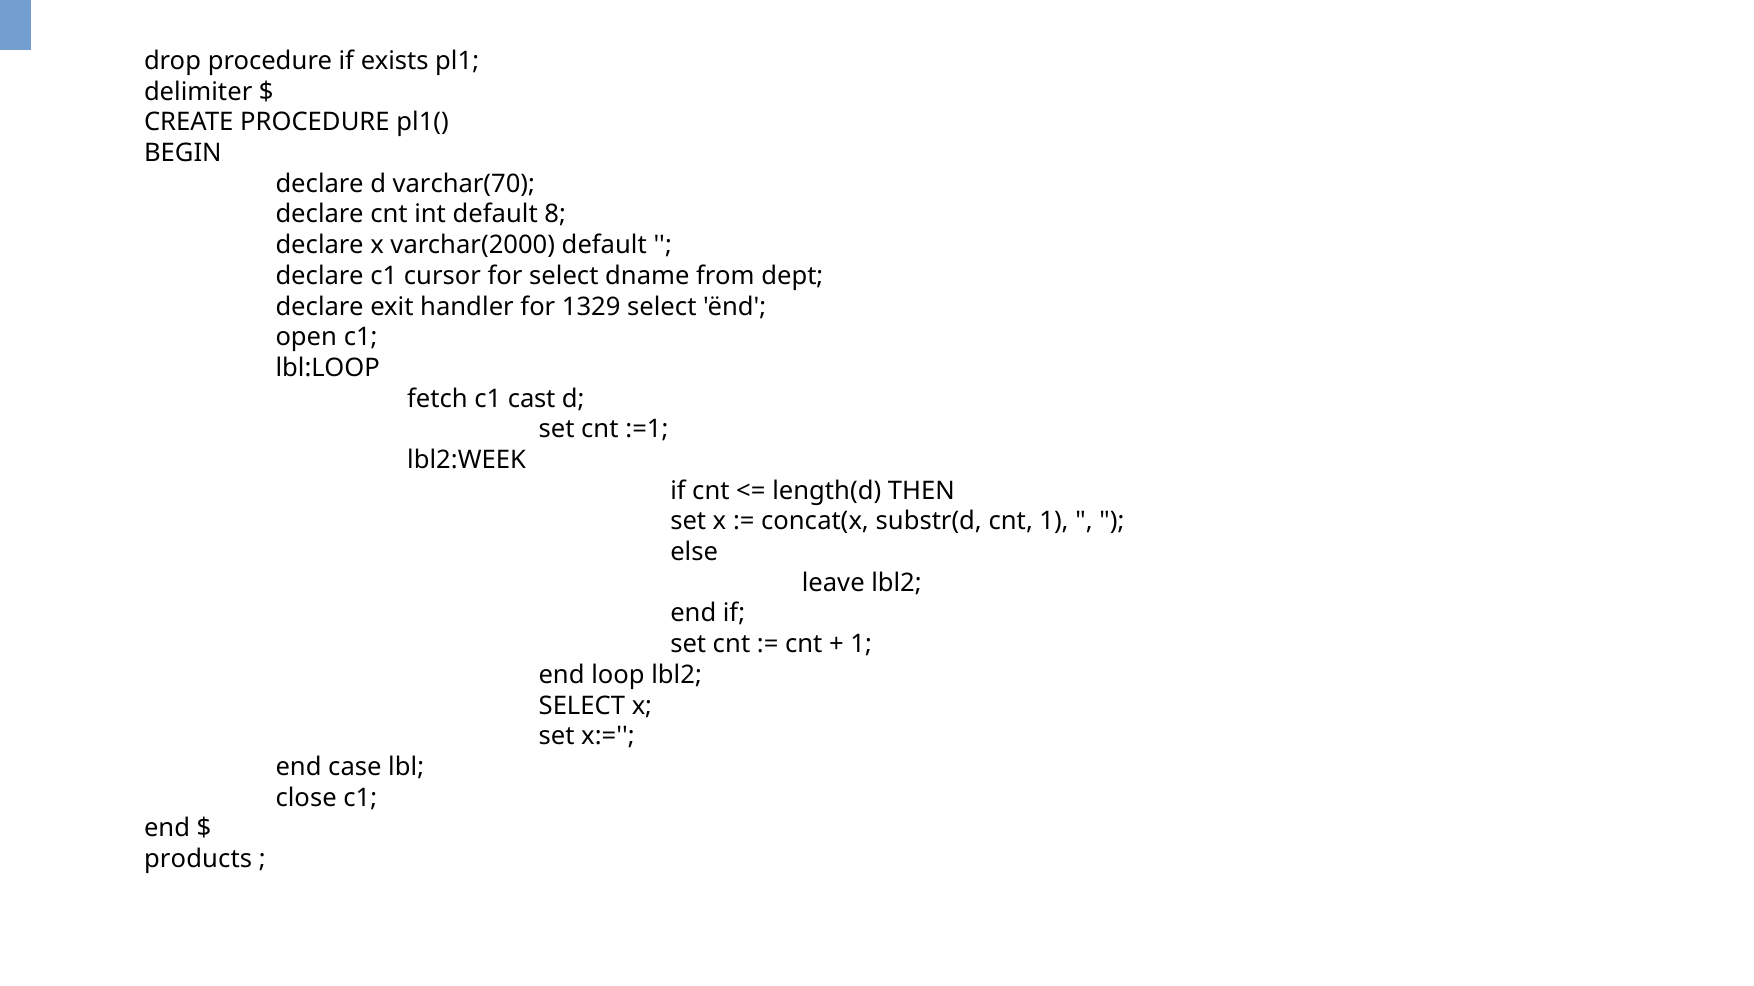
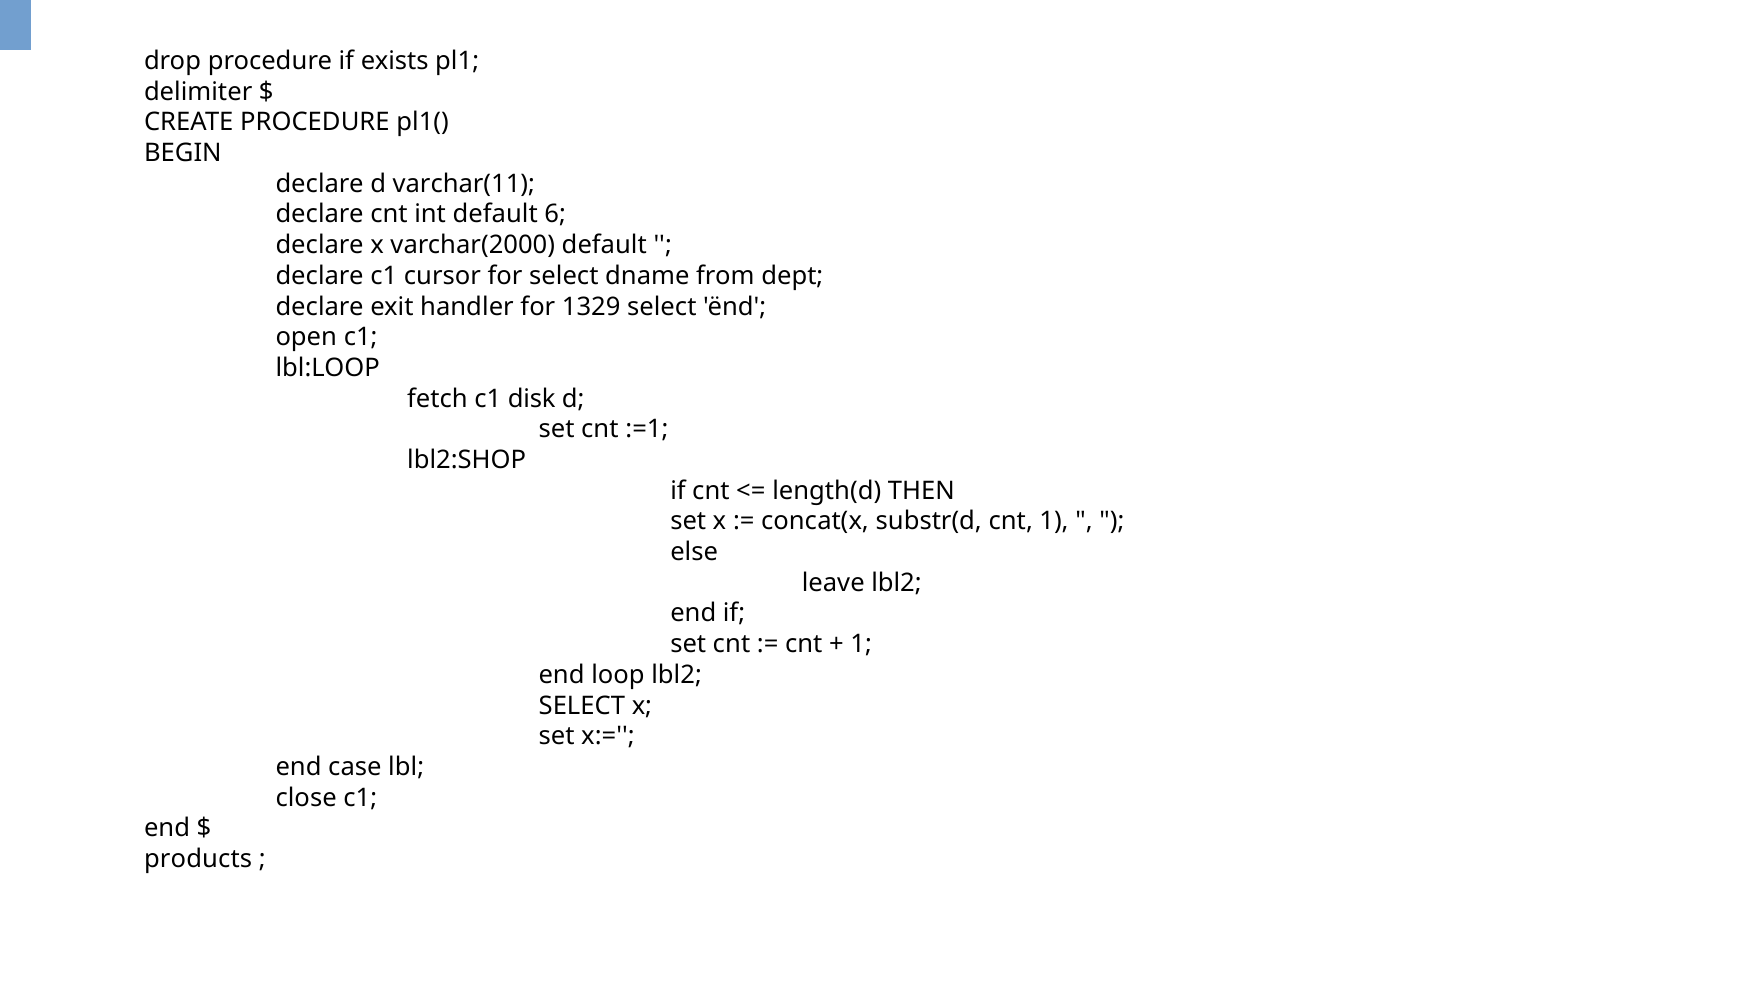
varchar(70: varchar(70 -> varchar(11
8: 8 -> 6
cast: cast -> disk
lbl2:WEEK: lbl2:WEEK -> lbl2:SHOP
